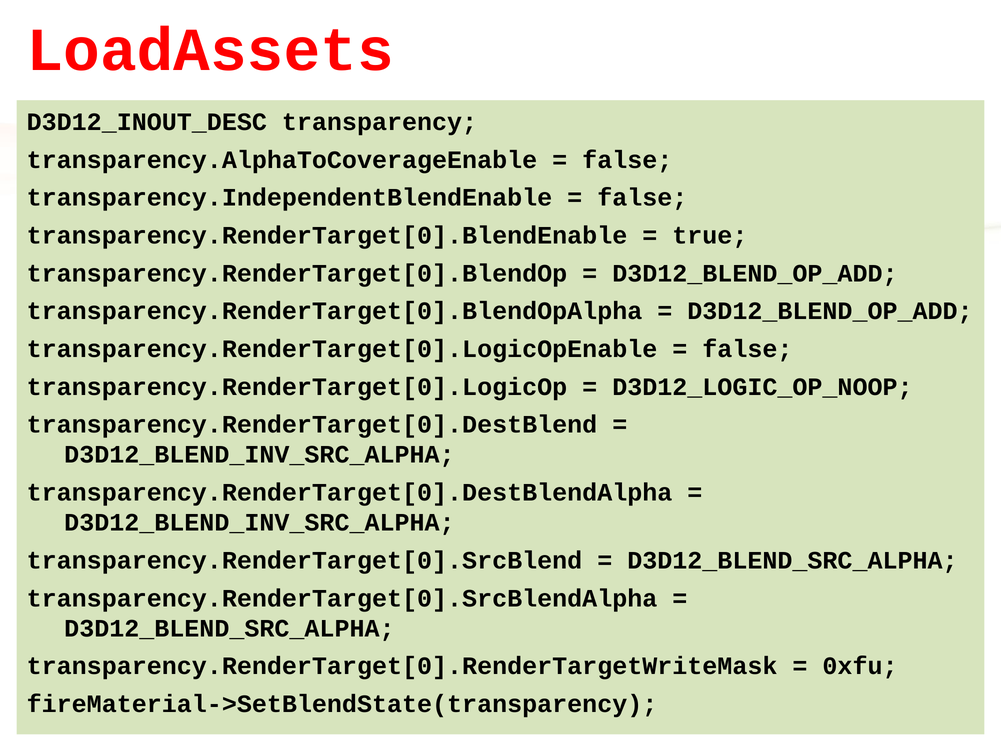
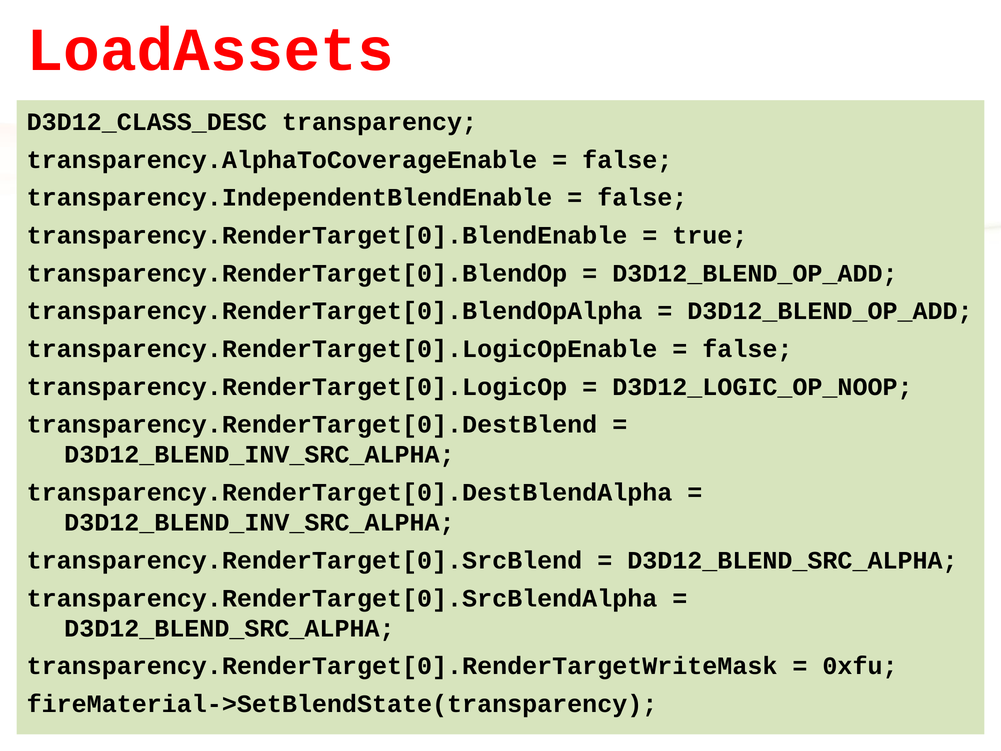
D3D12_INOUT_DESC: D3D12_INOUT_DESC -> D3D12_CLASS_DESC
